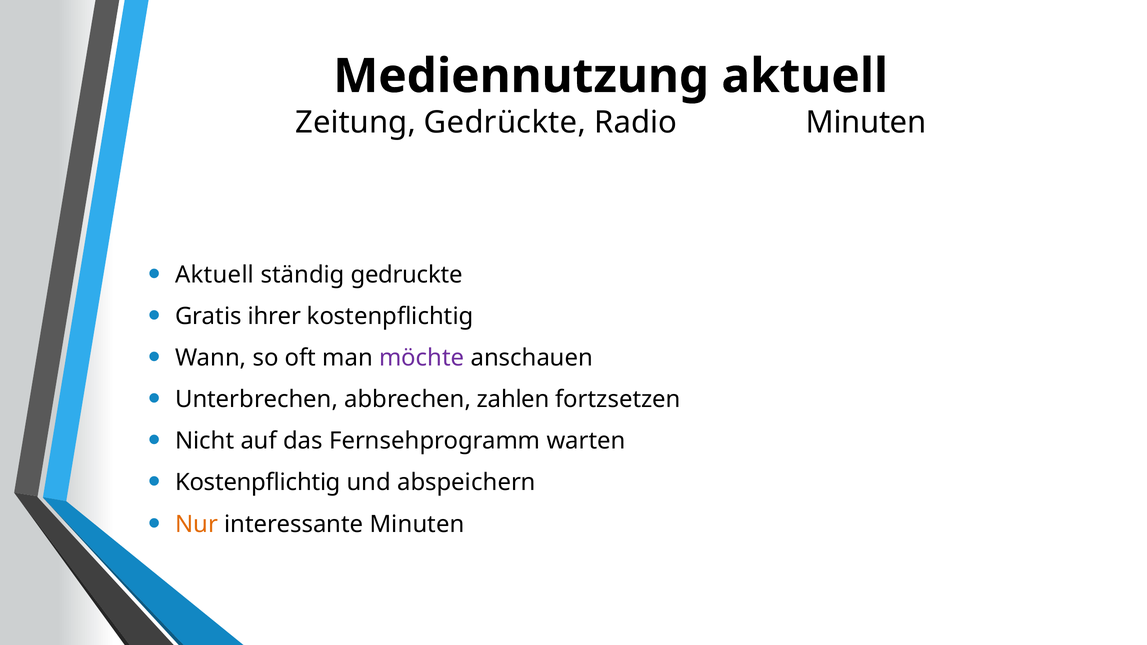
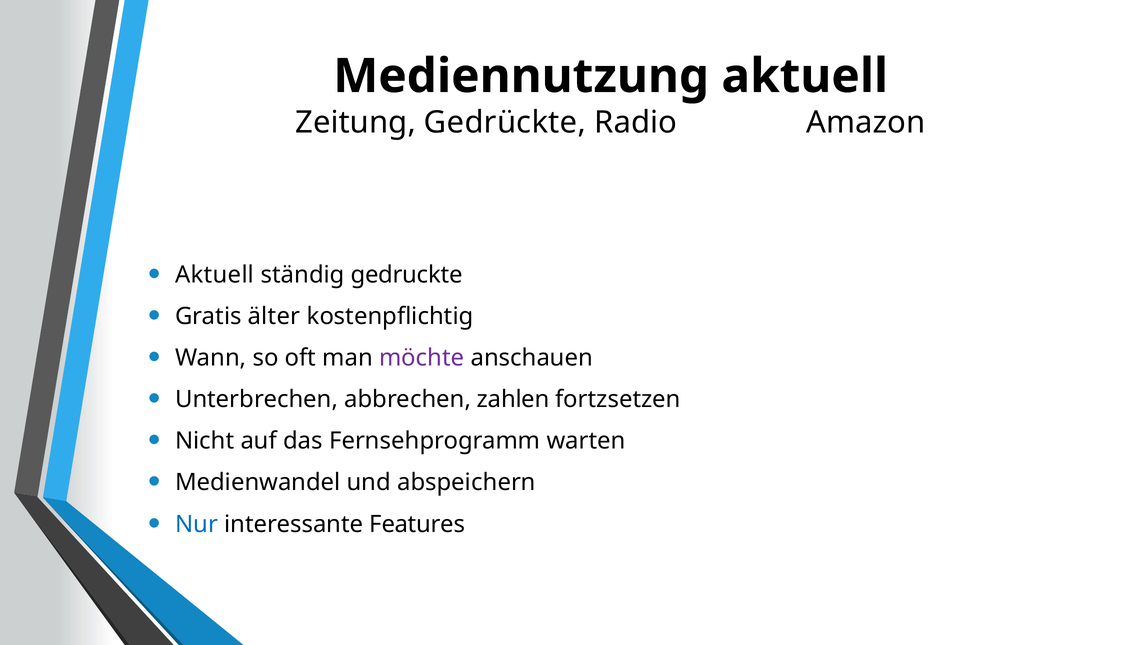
Radio Minuten: Minuten -> Amazon
ihrer: ihrer -> älter
Kostenpflichtig at (258, 483): Kostenpflichtig -> Medienwandel
Nur colour: orange -> blue
interessante Minuten: Minuten -> Features
